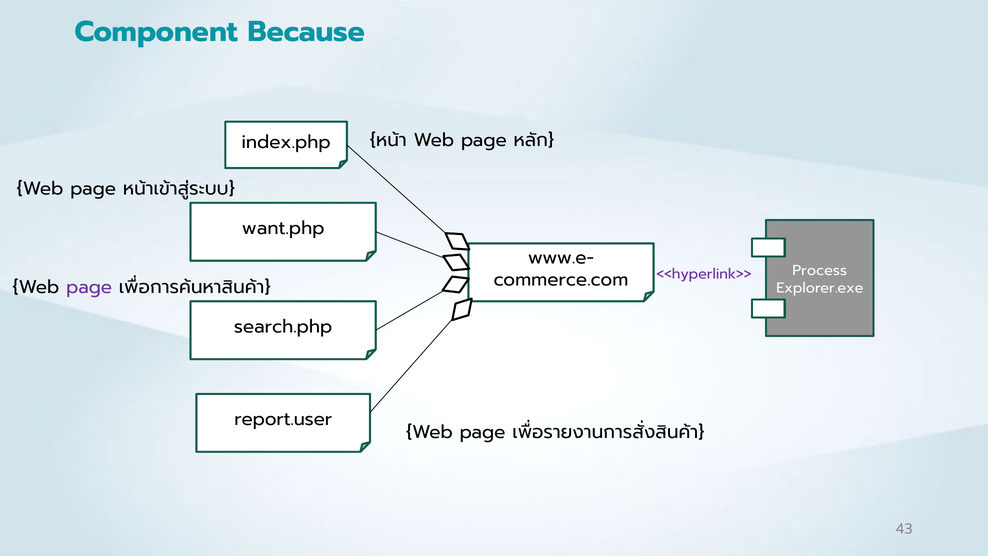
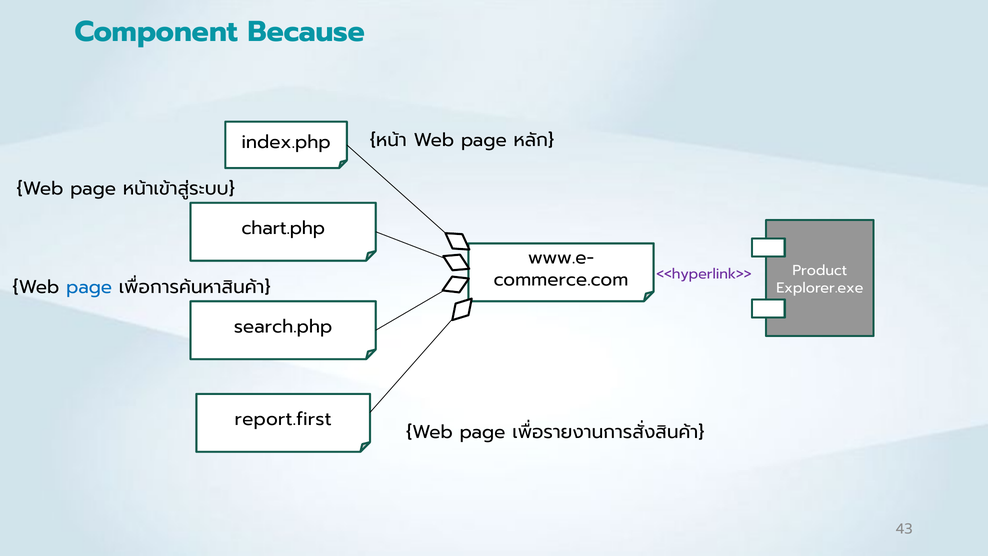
want.php: want.php -> chart.php
Process: Process -> Product
page at (89, 287) colour: purple -> blue
report.user: report.user -> report.first
